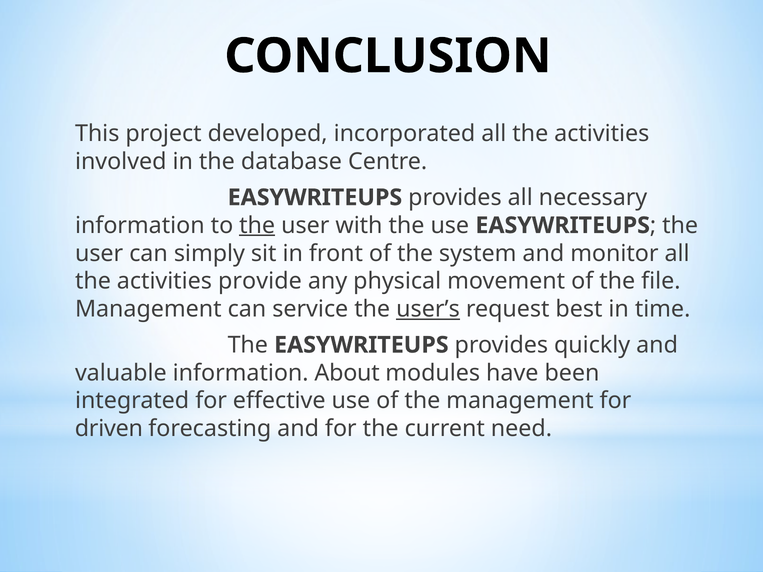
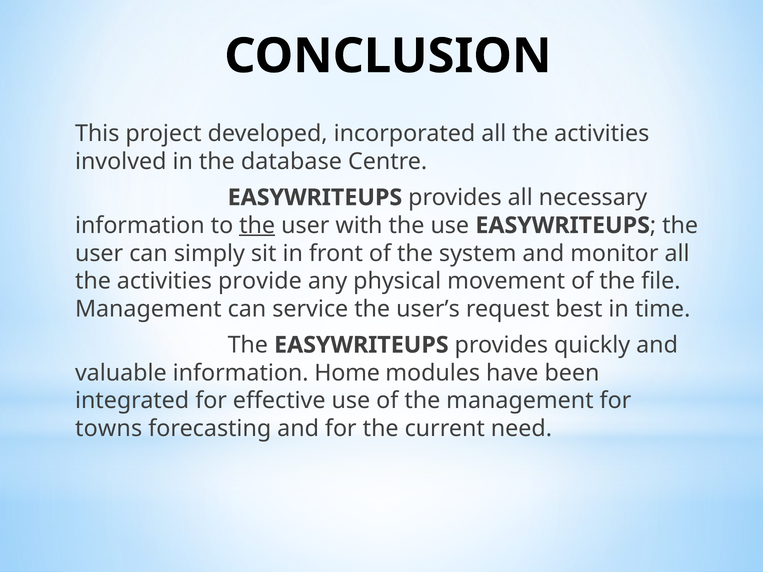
user’s underline: present -> none
About: About -> Home
driven: driven -> towns
